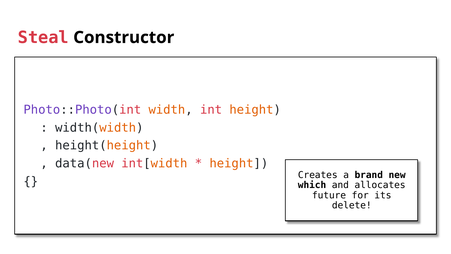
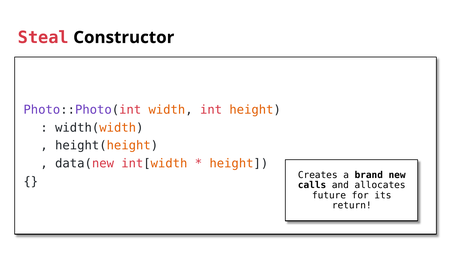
which: which -> calls
delete: delete -> return
